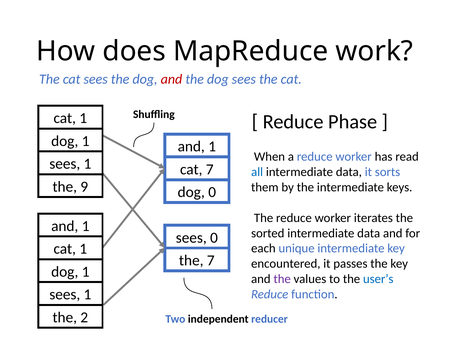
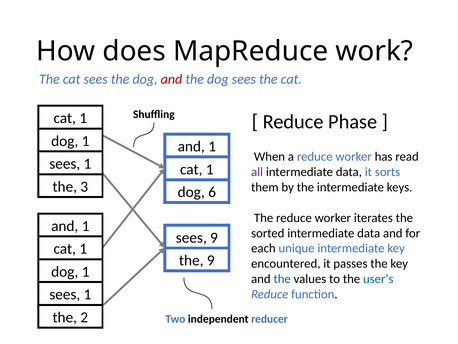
7 at (210, 169): 7 -> 1
all colour: blue -> purple
9: 9 -> 3
dog 0: 0 -> 6
sees 0: 0 -> 9
the 7: 7 -> 9
the at (282, 279) colour: purple -> blue
